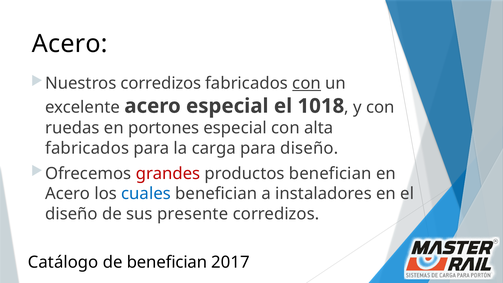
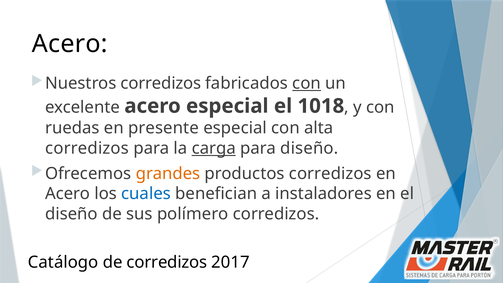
portones: portones -> presente
fabricados at (87, 148): fabricados -> corredizos
carga underline: none -> present
grandes colour: red -> orange
productos benefician: benefician -> corredizos
presente: presente -> polímero
de benefician: benefician -> corredizos
